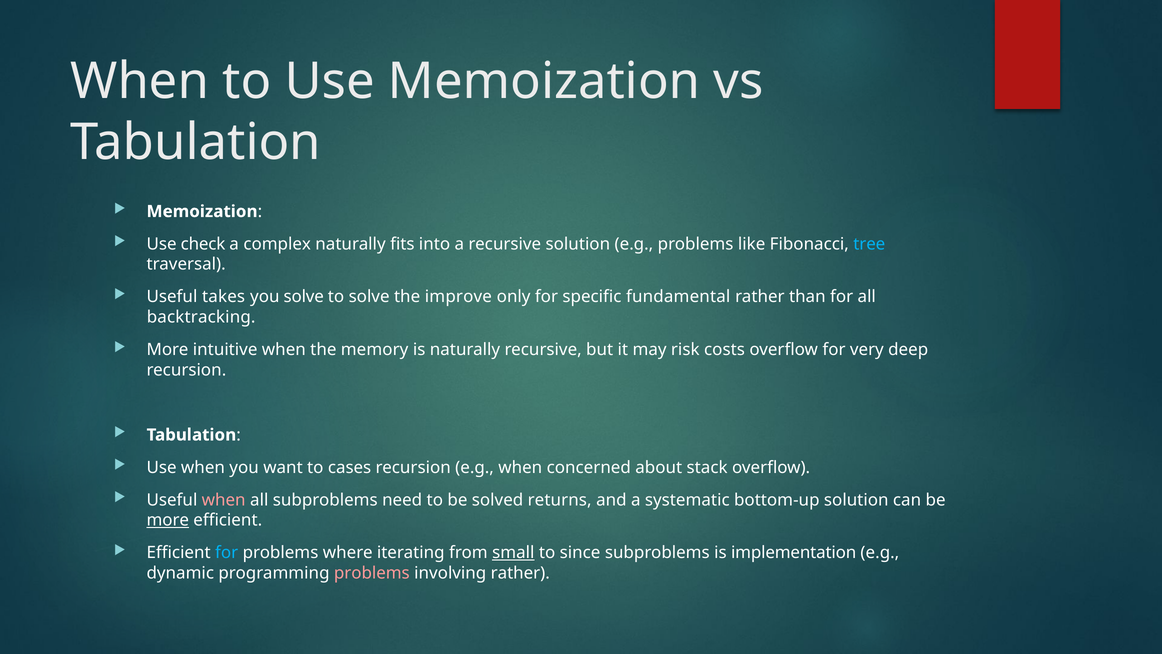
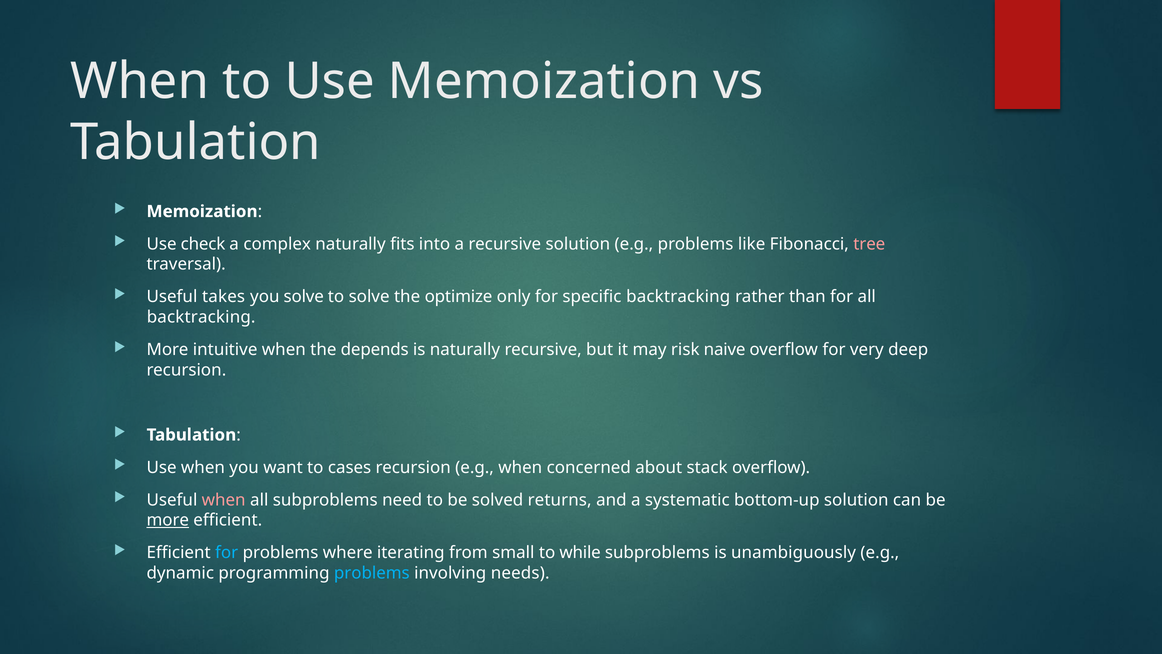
tree colour: light blue -> pink
improve: improve -> optimize
specific fundamental: fundamental -> backtracking
memory: memory -> depends
costs: costs -> naive
small underline: present -> none
since: since -> while
implementation: implementation -> unambiguously
problems at (372, 573) colour: pink -> light blue
involving rather: rather -> needs
